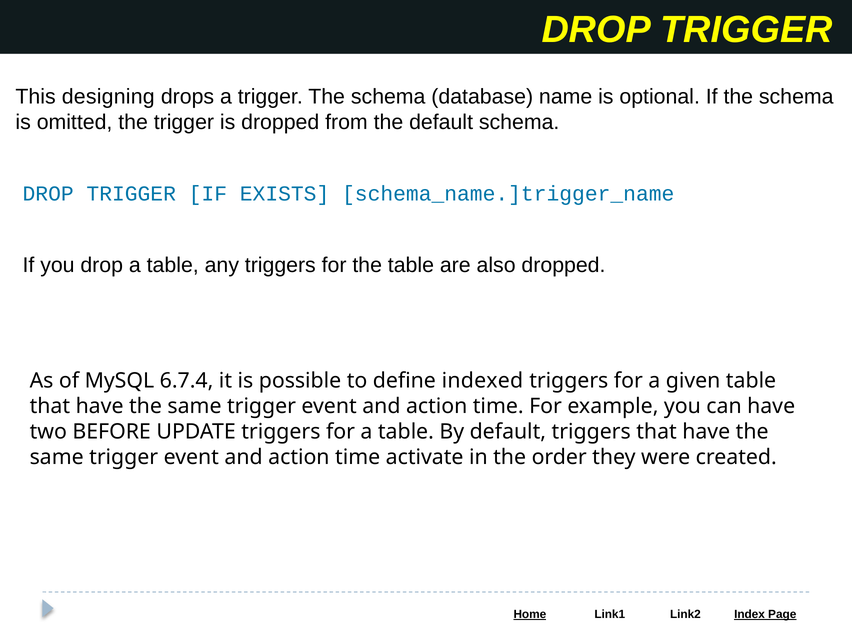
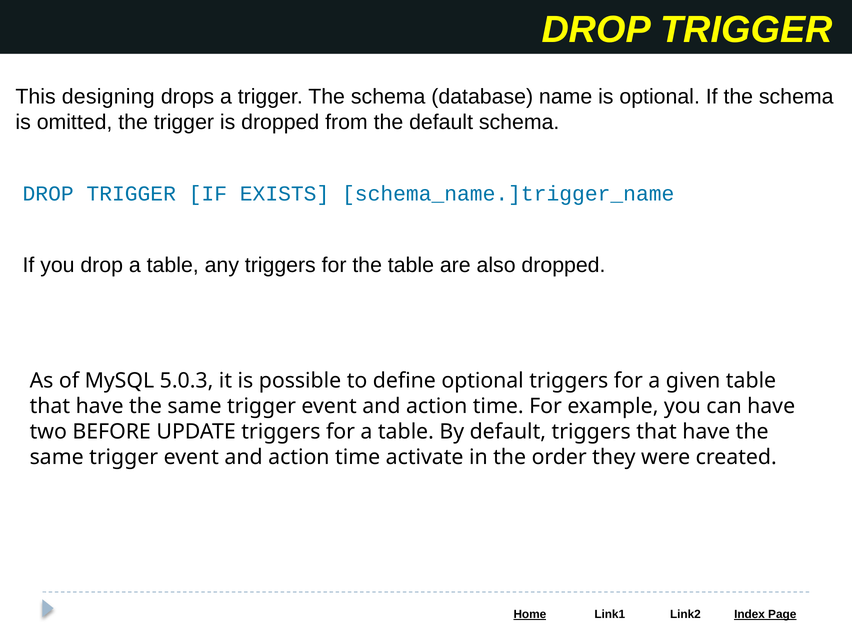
6.7.4: 6.7.4 -> 5.0.3
define indexed: indexed -> optional
